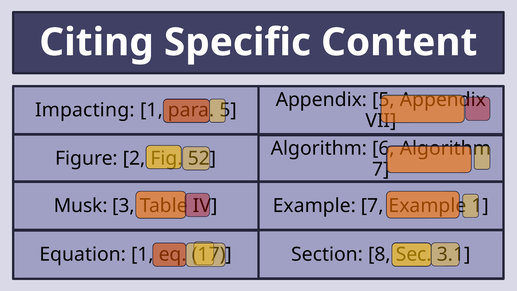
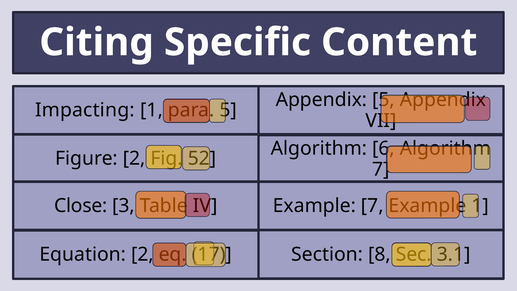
Musk: Musk -> Close
Equation 1: 1 -> 2
